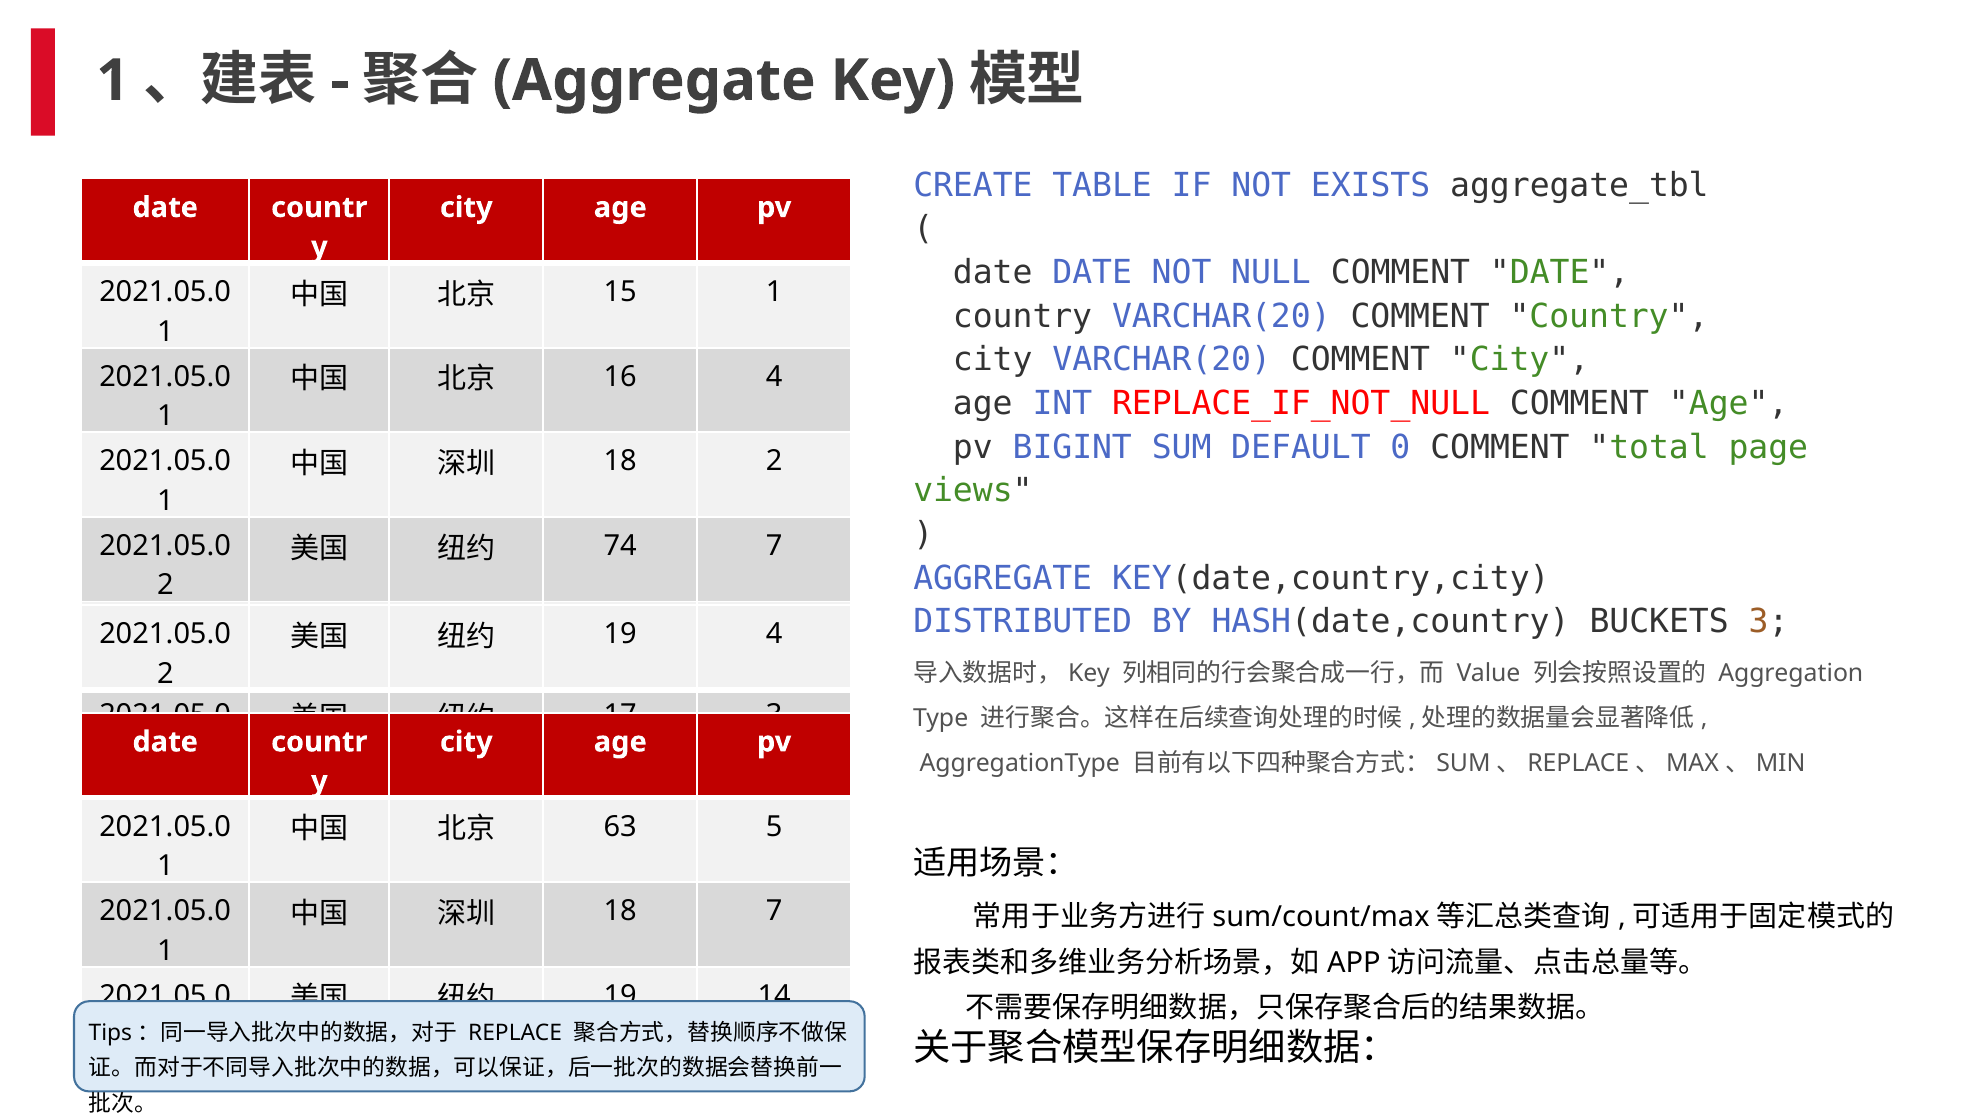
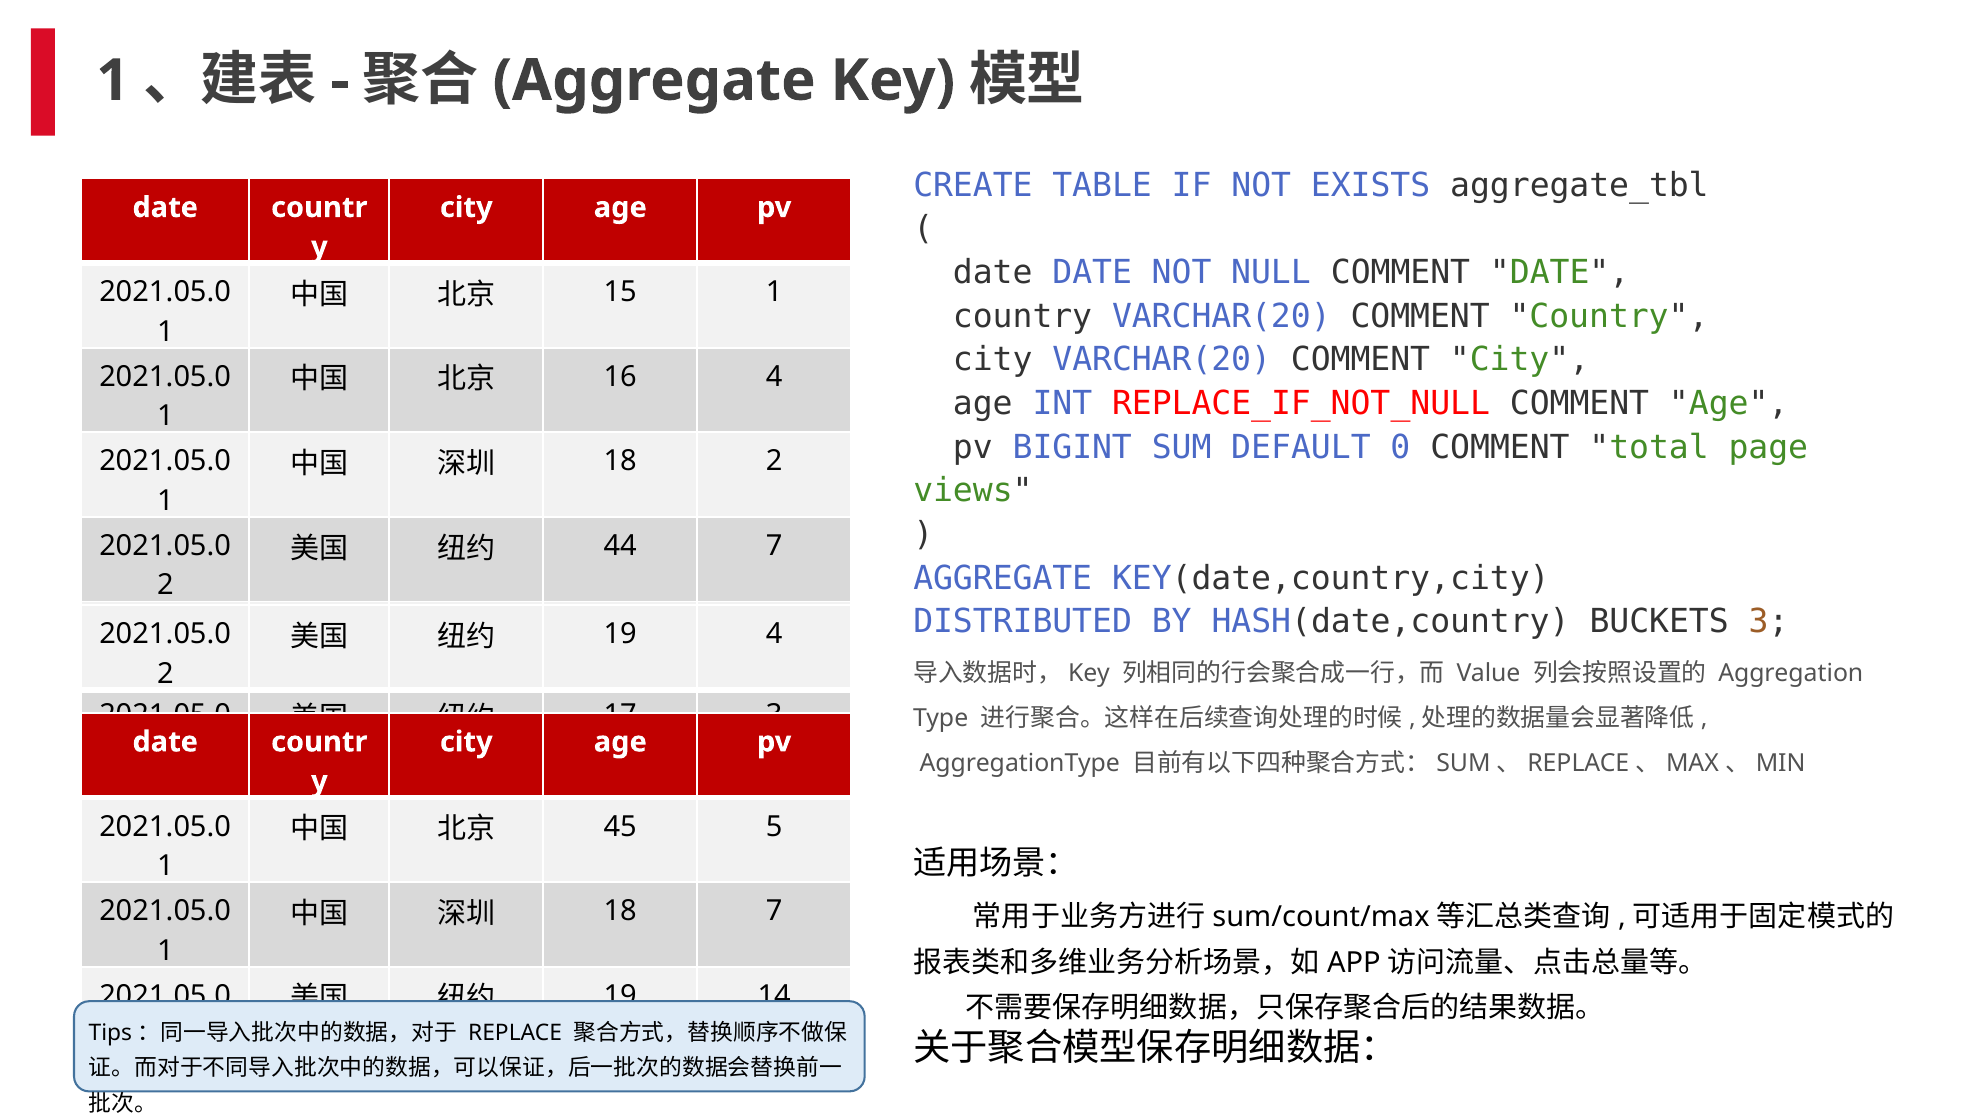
74: 74 -> 44
63: 63 -> 45
